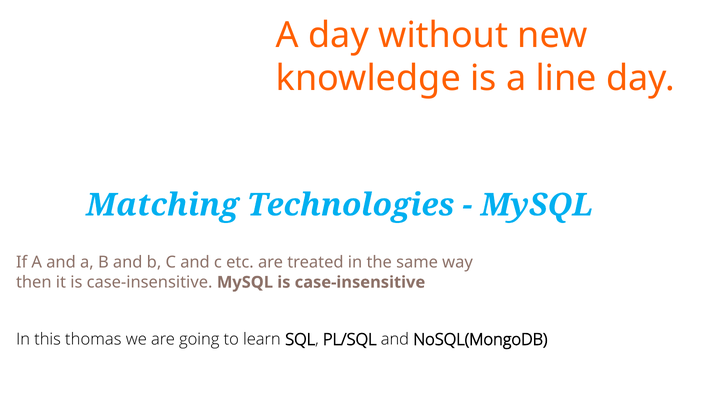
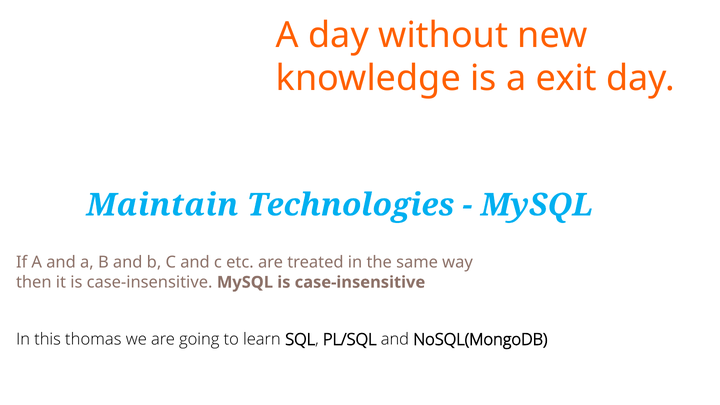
line: line -> exit
Matching: Matching -> Maintain
